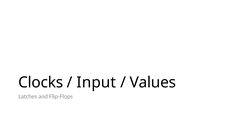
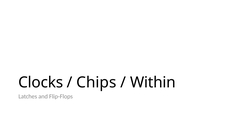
Input: Input -> Chips
Values: Values -> Within
